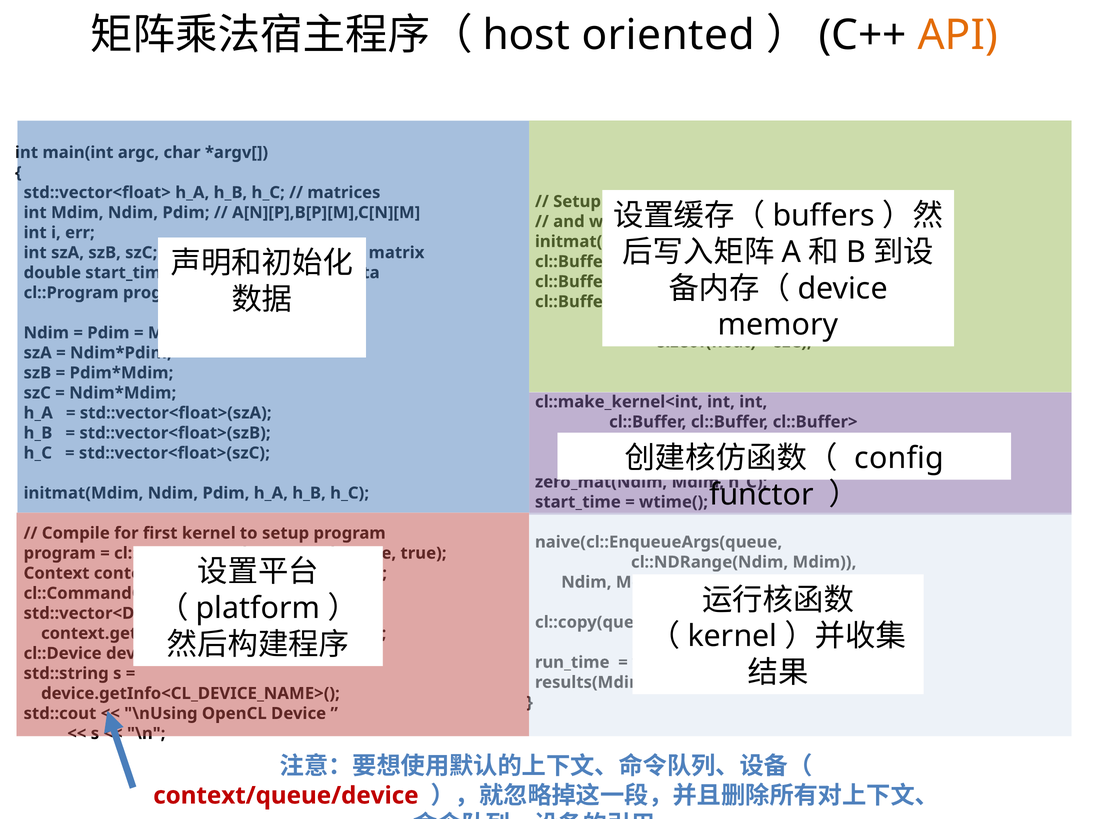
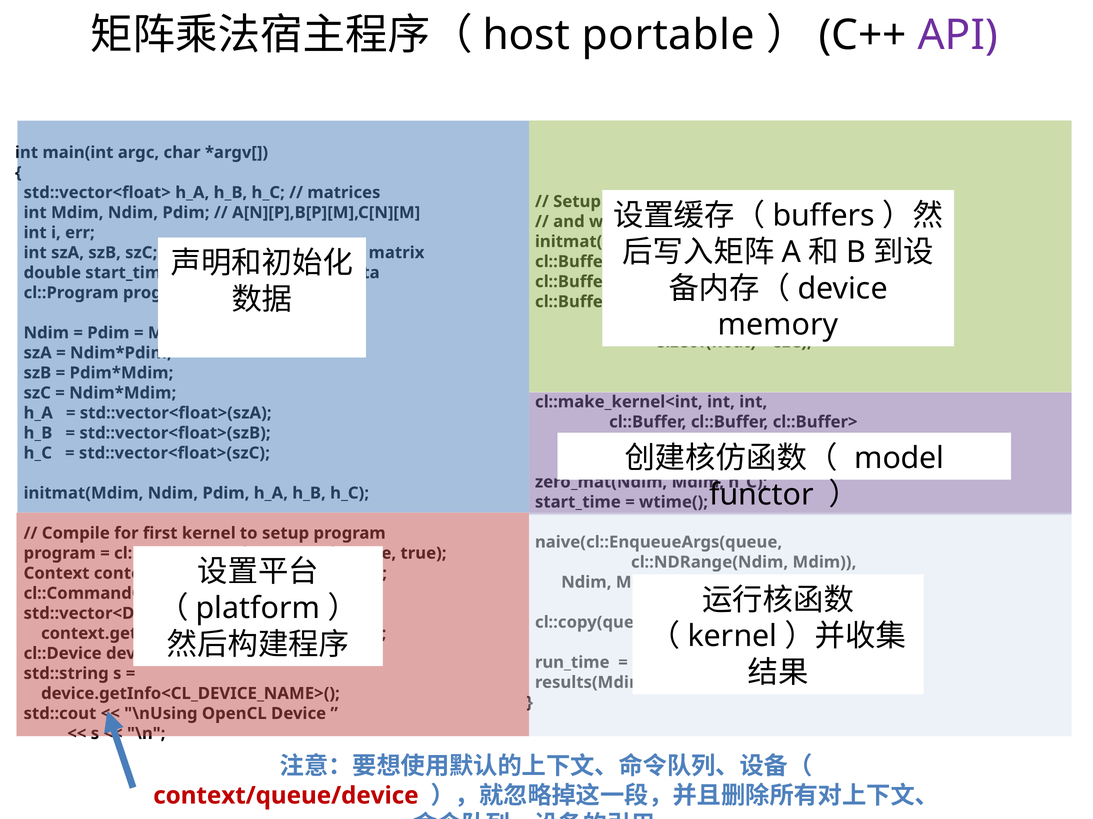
oriented: oriented -> portable
API colour: orange -> purple
config: config -> model
